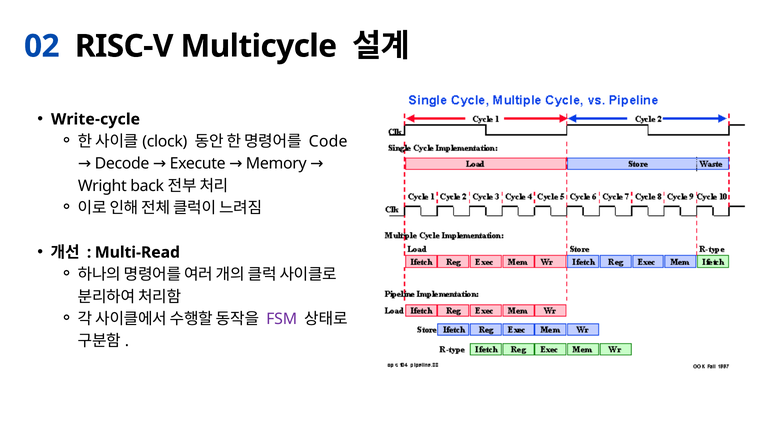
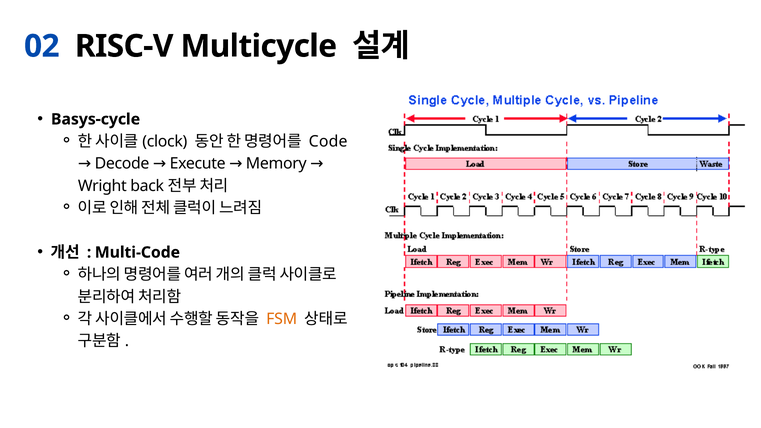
Write-cycle: Write-cycle -> Basys-cycle
Multi-Read: Multi-Read -> Multi-Code
FSM colour: purple -> orange
